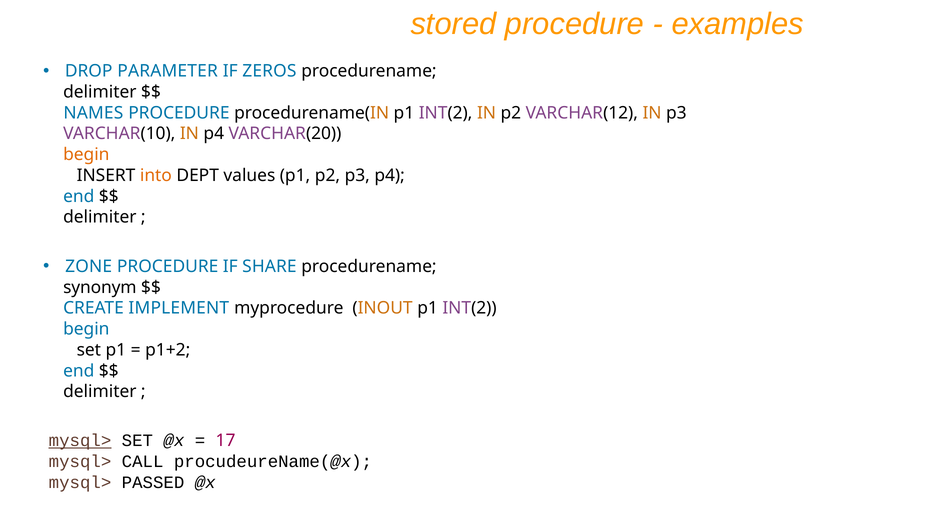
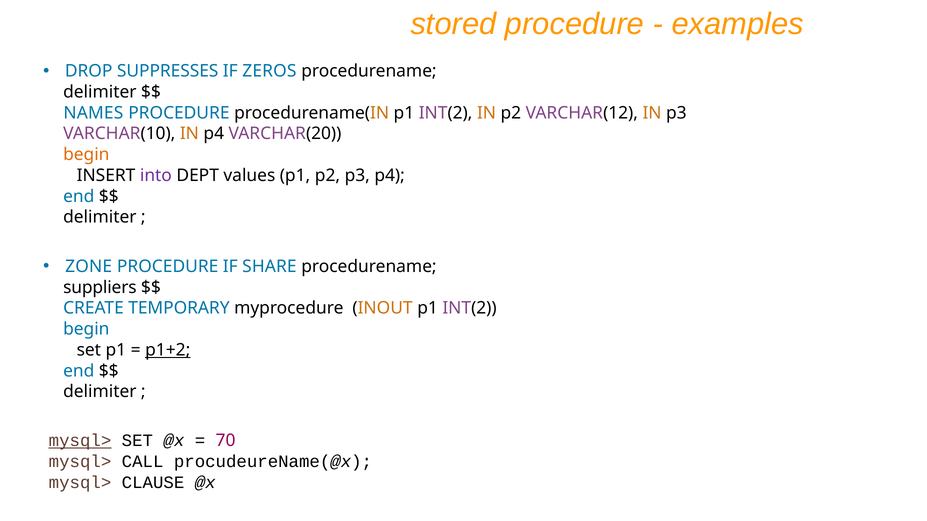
PARAMETER: PARAMETER -> SUPPRESSES
into colour: orange -> purple
synonym: synonym -> suppliers
IMPLEMENT: IMPLEMENT -> TEMPORARY
p1+2 underline: none -> present
17: 17 -> 70
PASSED: PASSED -> CLAUSE
